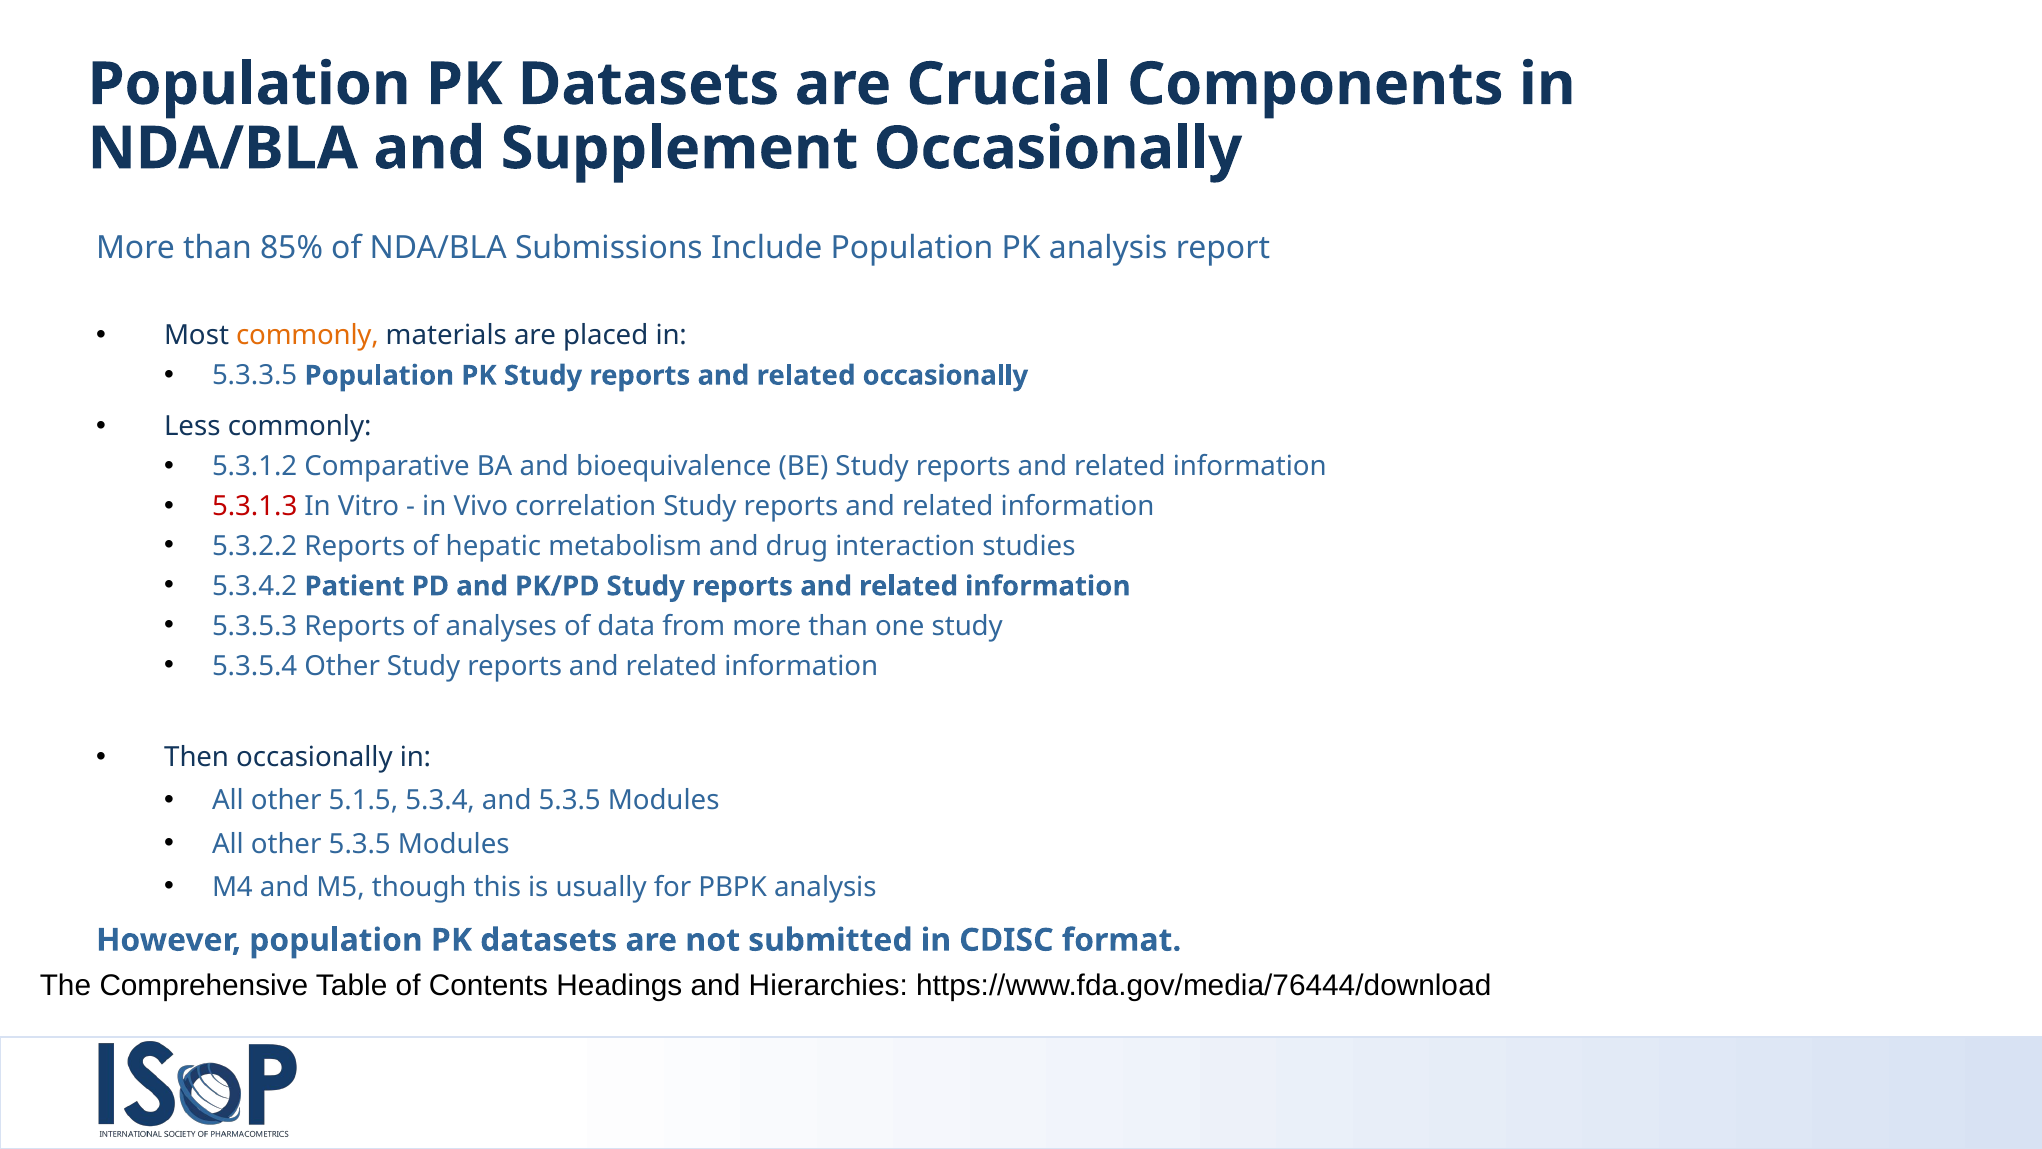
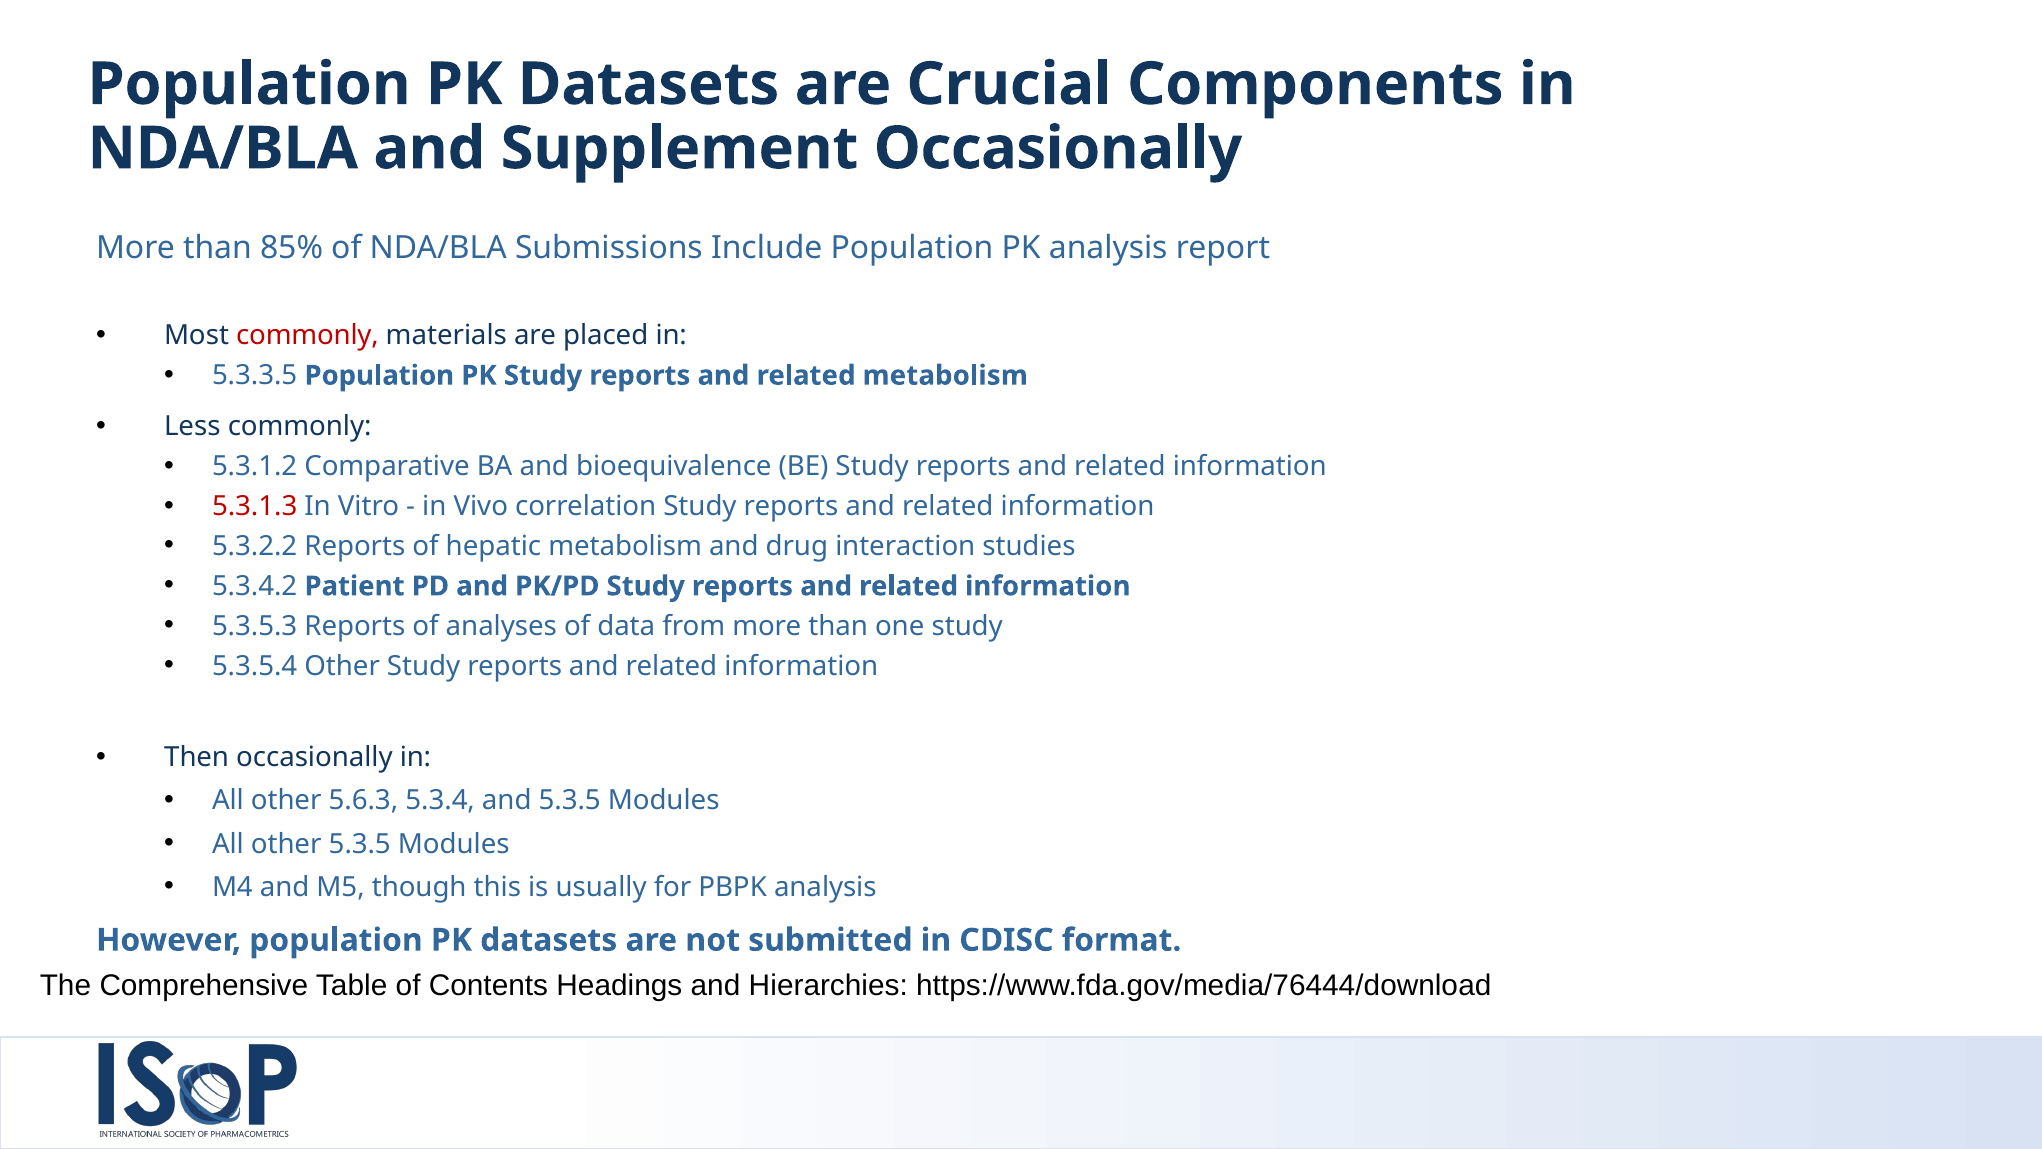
commonly at (307, 336) colour: orange -> red
related occasionally: occasionally -> metabolism
5.1.5: 5.1.5 -> 5.6.3
